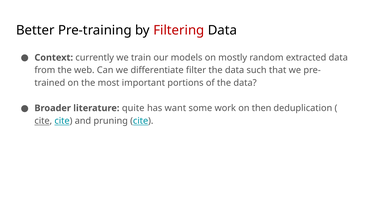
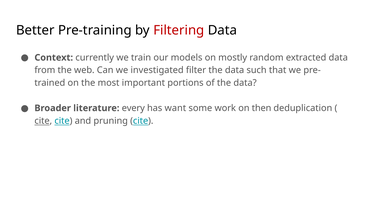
differentiate: differentiate -> investigated
quite: quite -> every
